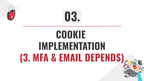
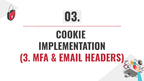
DEPENDS: DEPENDS -> HEADERS
